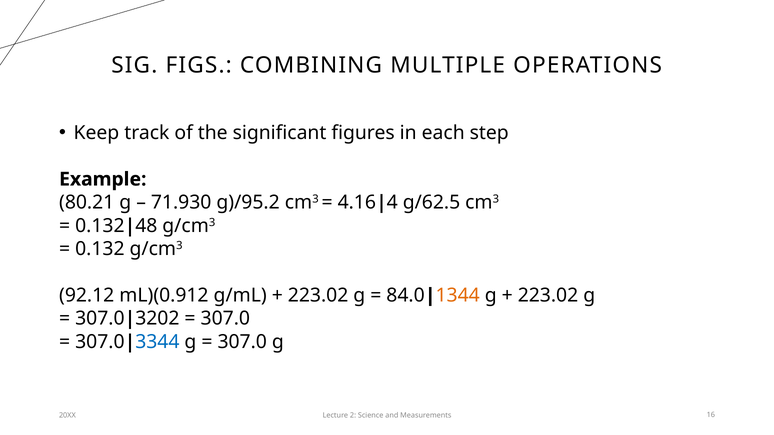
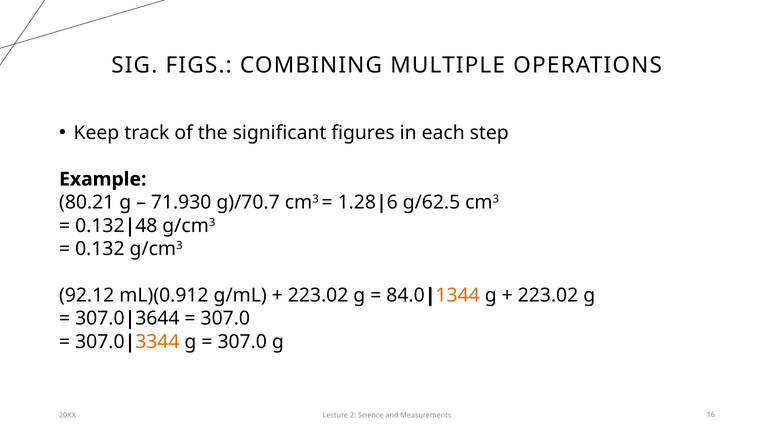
g)/95.2: g)/95.2 -> g)/70.7
4.16: 4.16 -> 1.28
4: 4 -> 6
3202: 3202 -> 3644
3344 colour: blue -> orange
